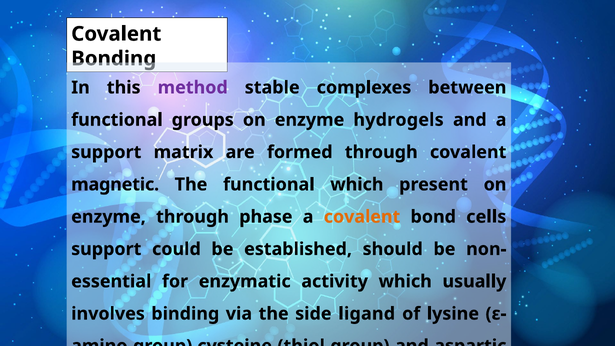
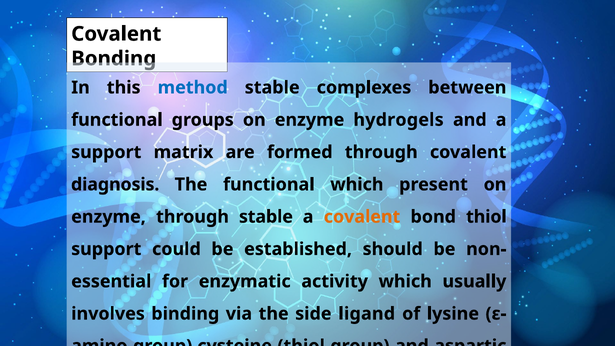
method colour: purple -> blue
magnetic: magnetic -> diagnosis
through phase: phase -> stable
bond cells: cells -> thiol
